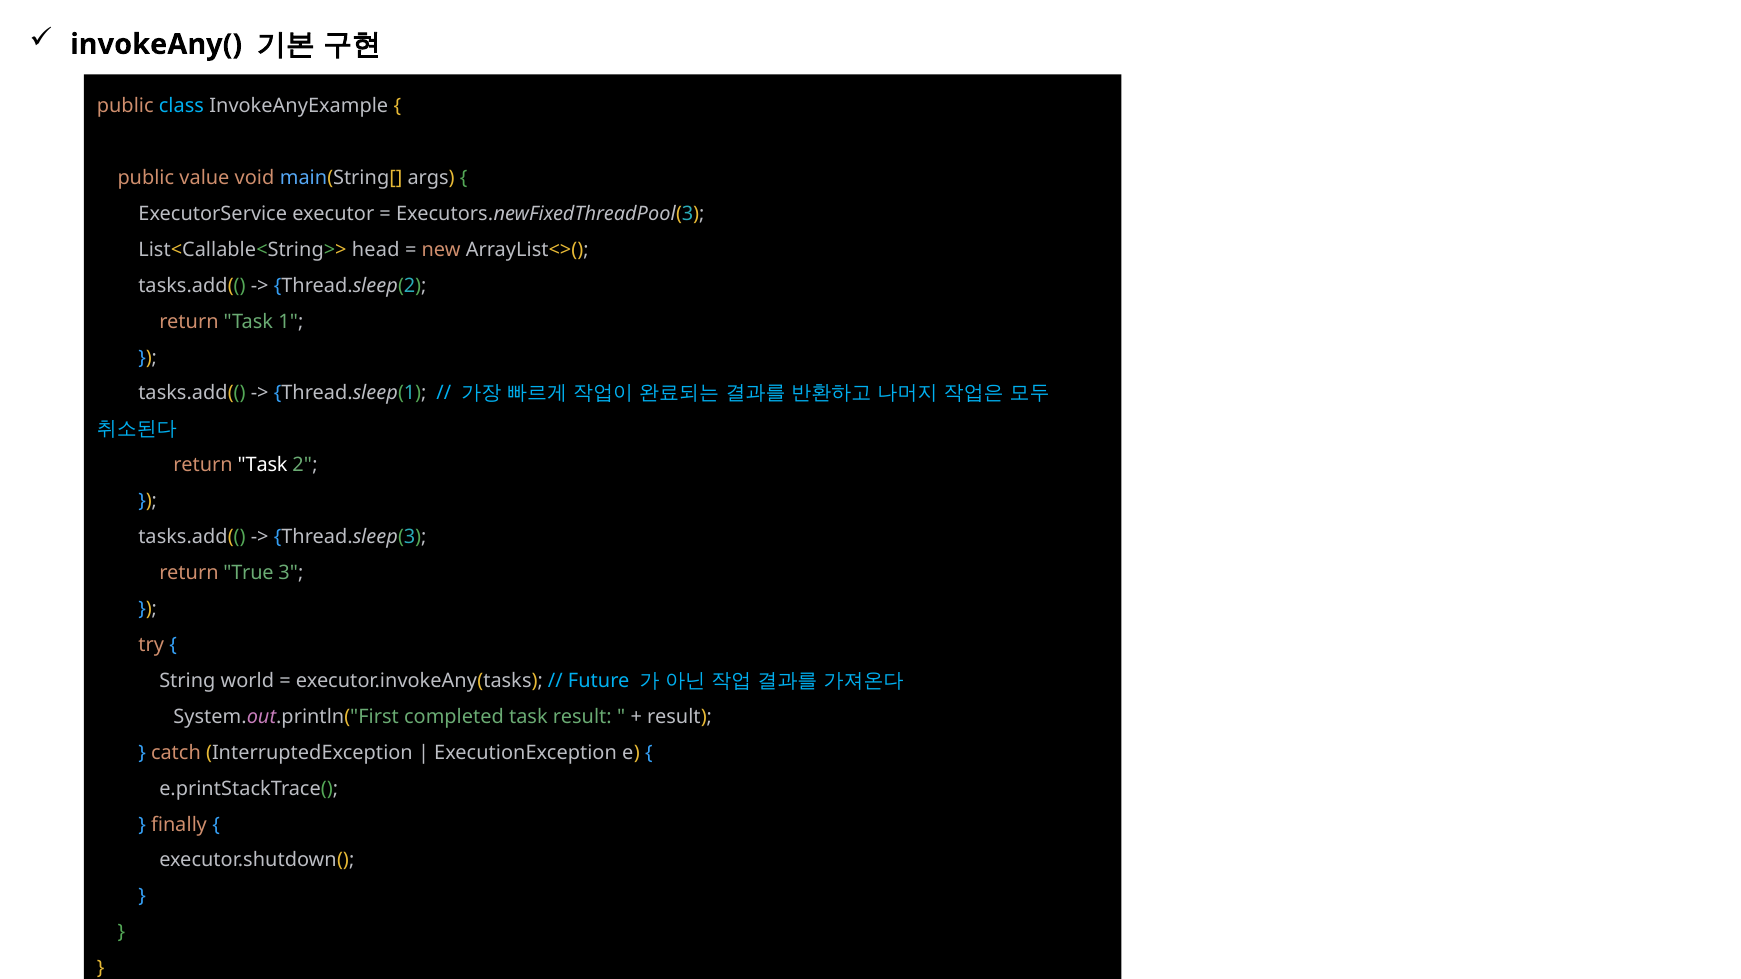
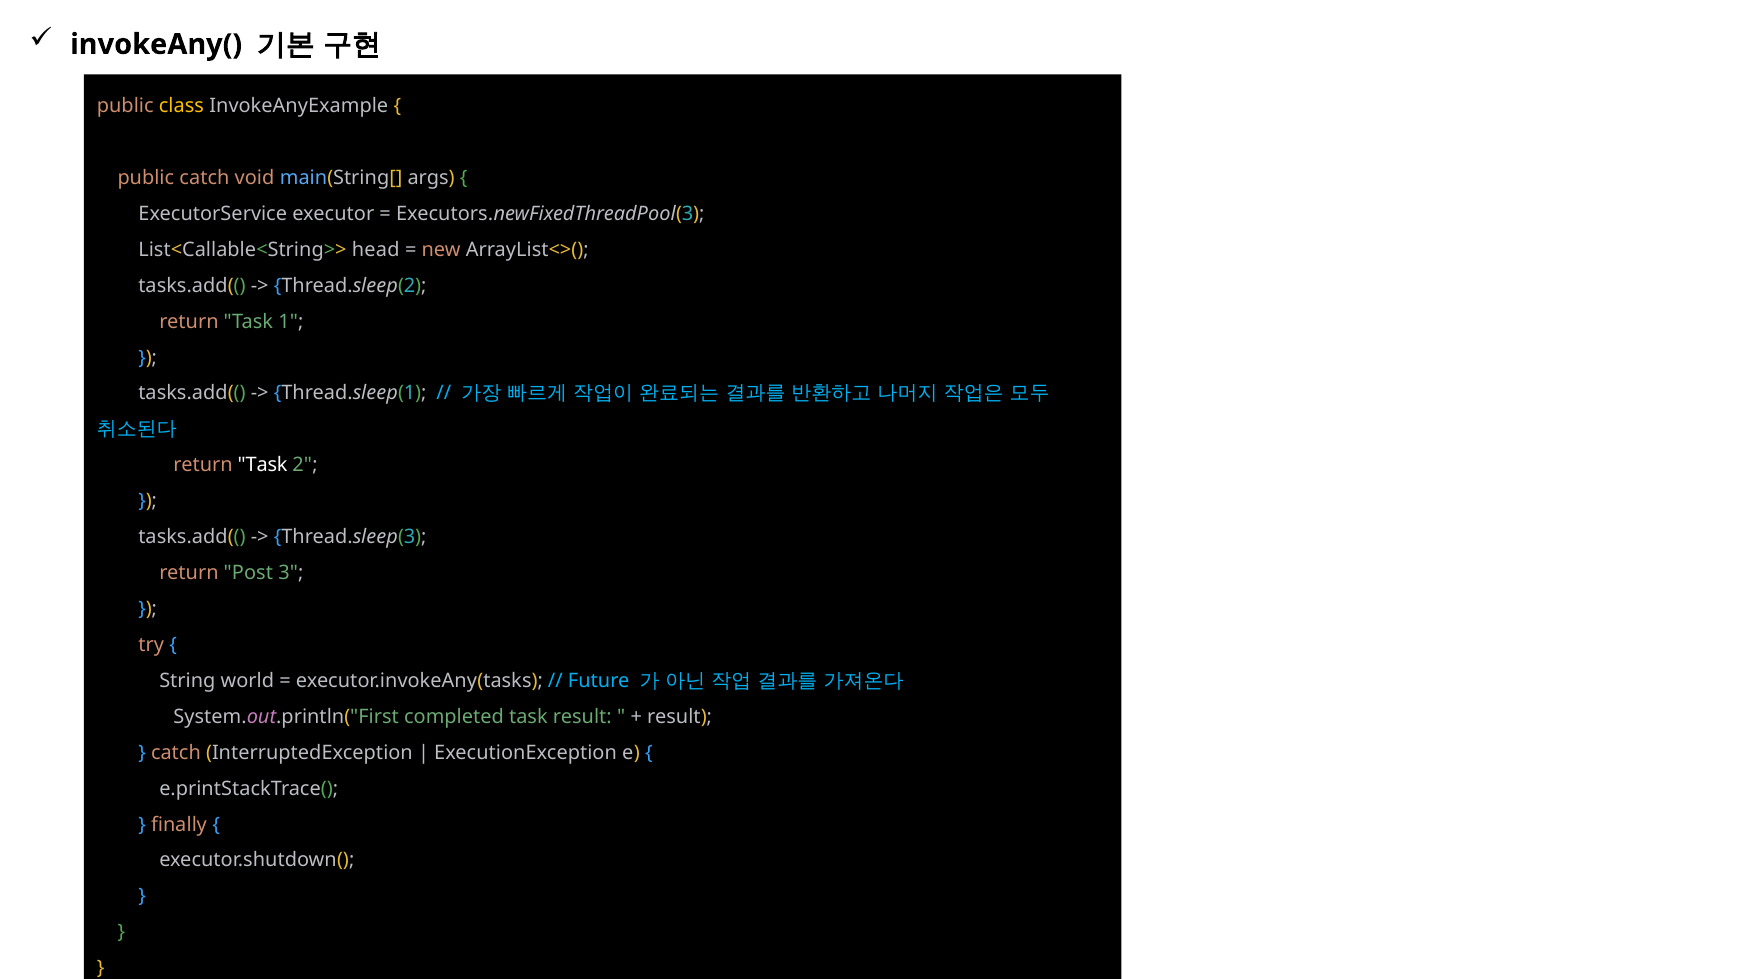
class colour: light blue -> yellow
public value: value -> catch
True: True -> Post
